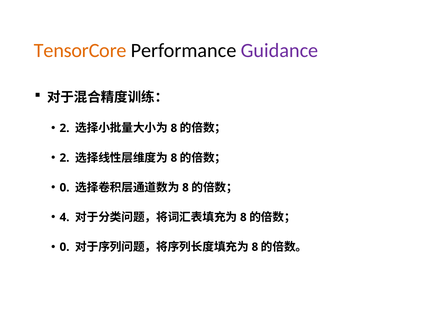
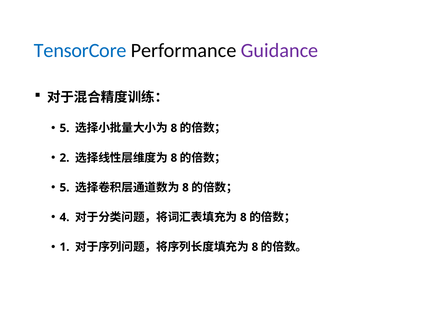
TensorCore colour: orange -> blue
2 at (65, 128): 2 -> 5
0 at (65, 187): 0 -> 5
0 at (65, 247): 0 -> 1
